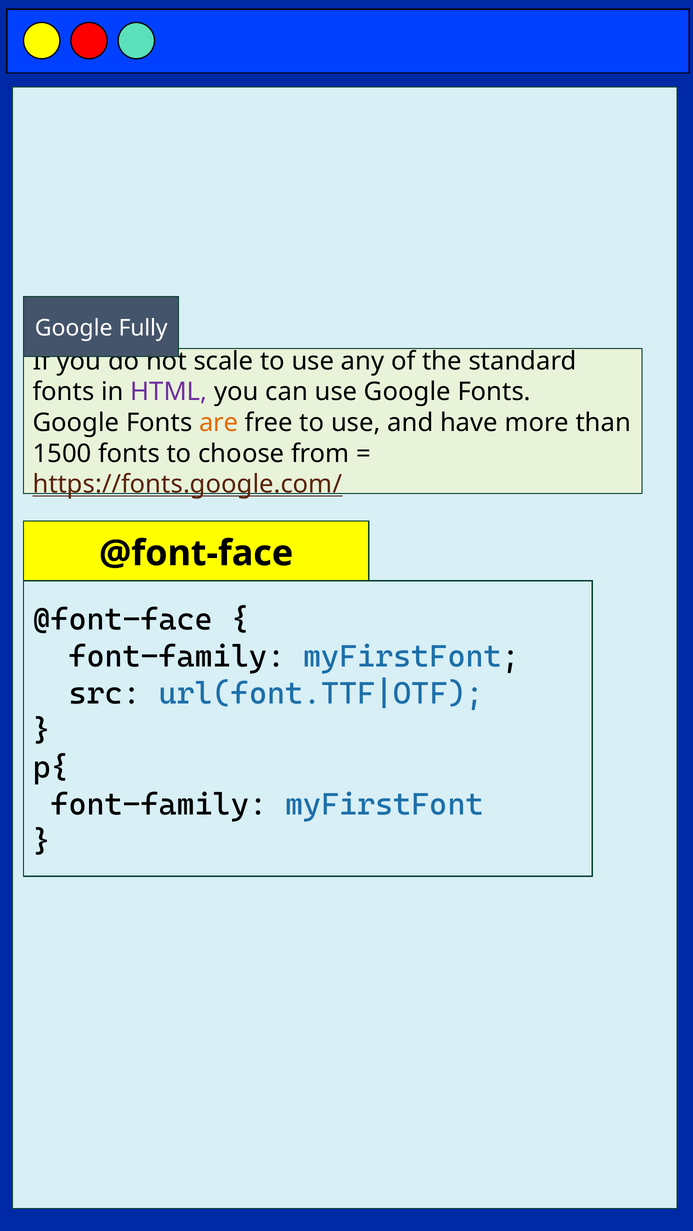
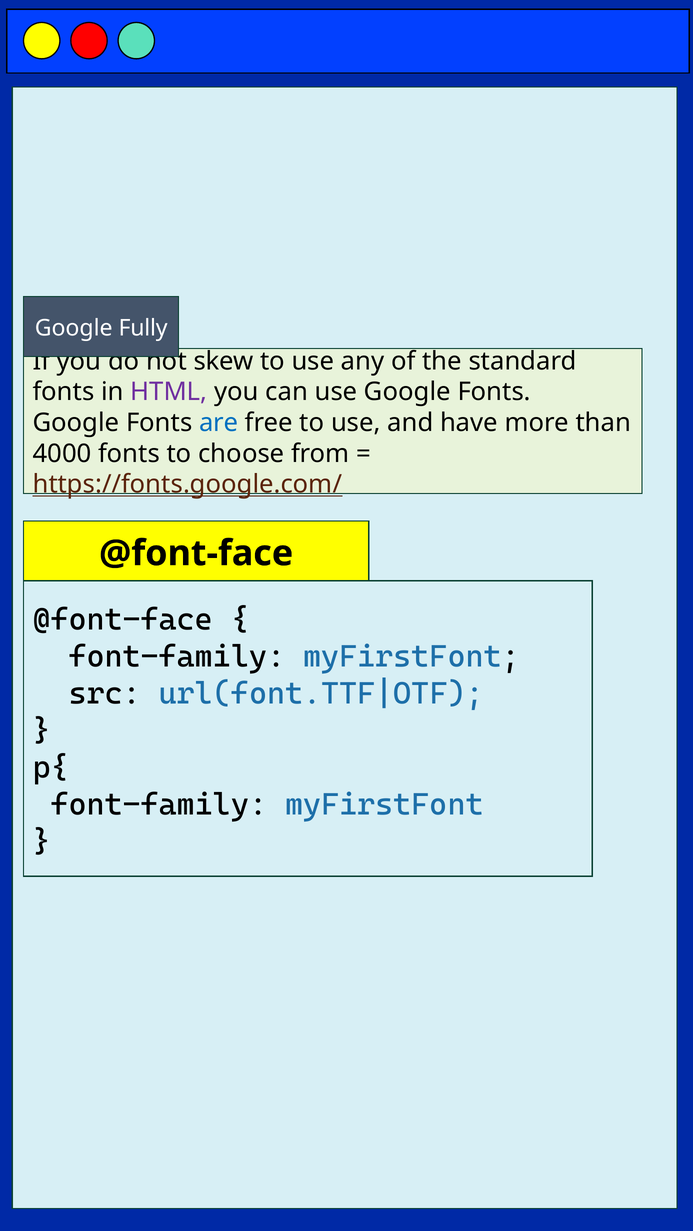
scale: scale -> skew
are colour: orange -> blue
1500: 1500 -> 4000
